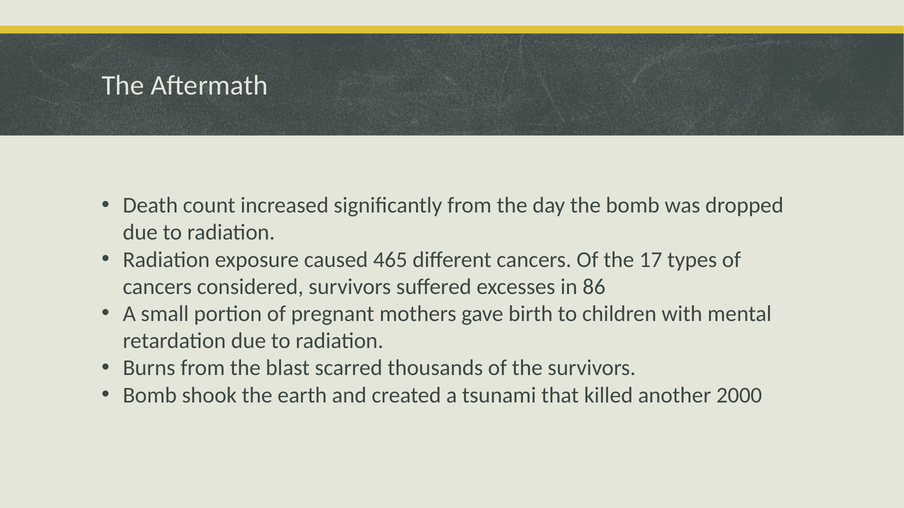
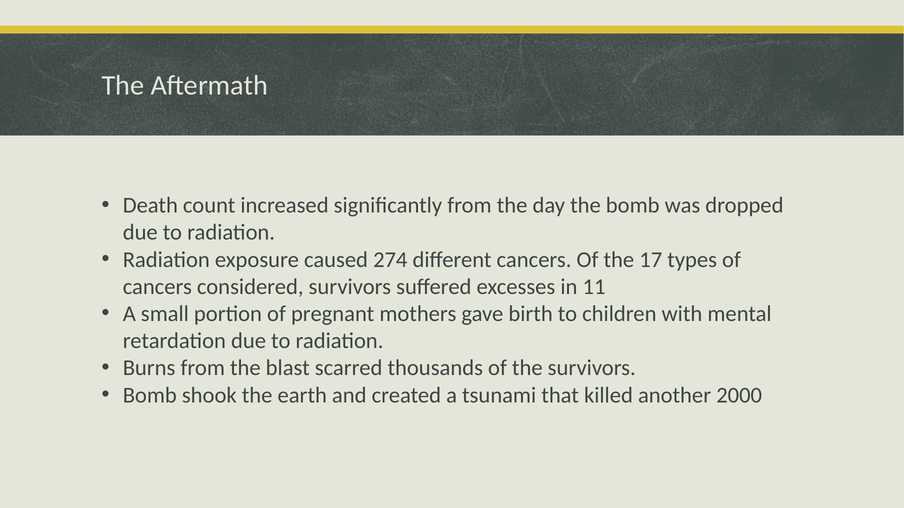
465: 465 -> 274
86: 86 -> 11
